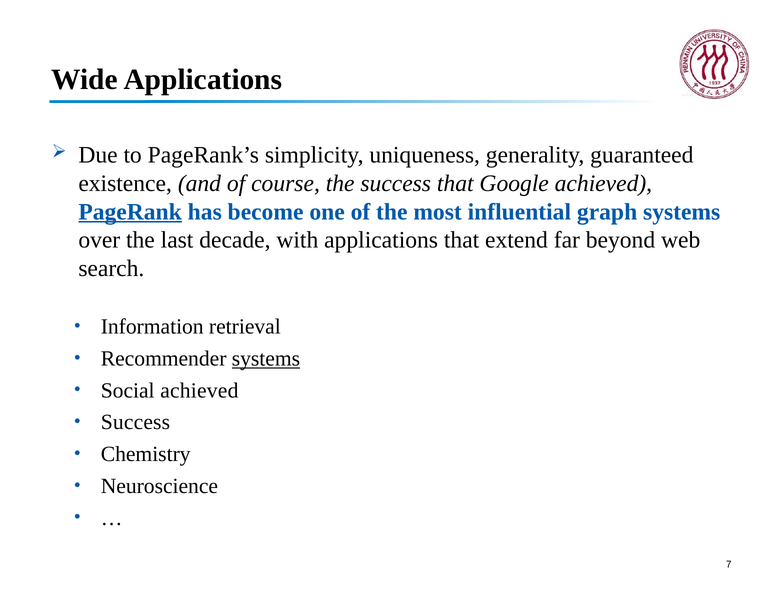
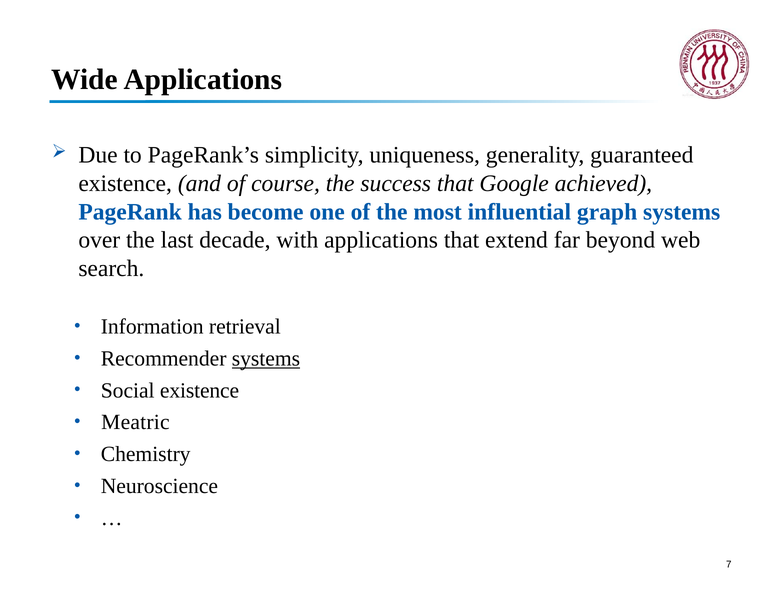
PageRank underline: present -> none
Social achieved: achieved -> existence
Success at (135, 422): Success -> Meatric
